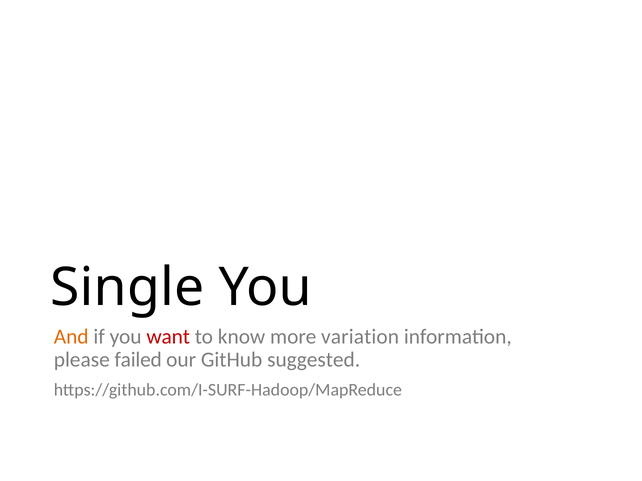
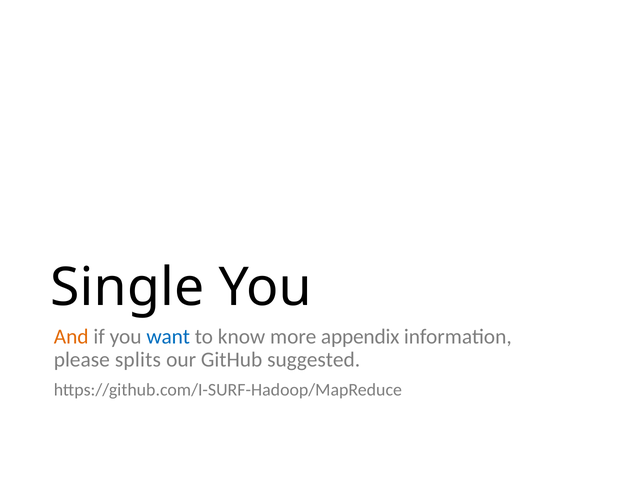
want colour: red -> blue
variation: variation -> appendix
failed: failed -> splits
